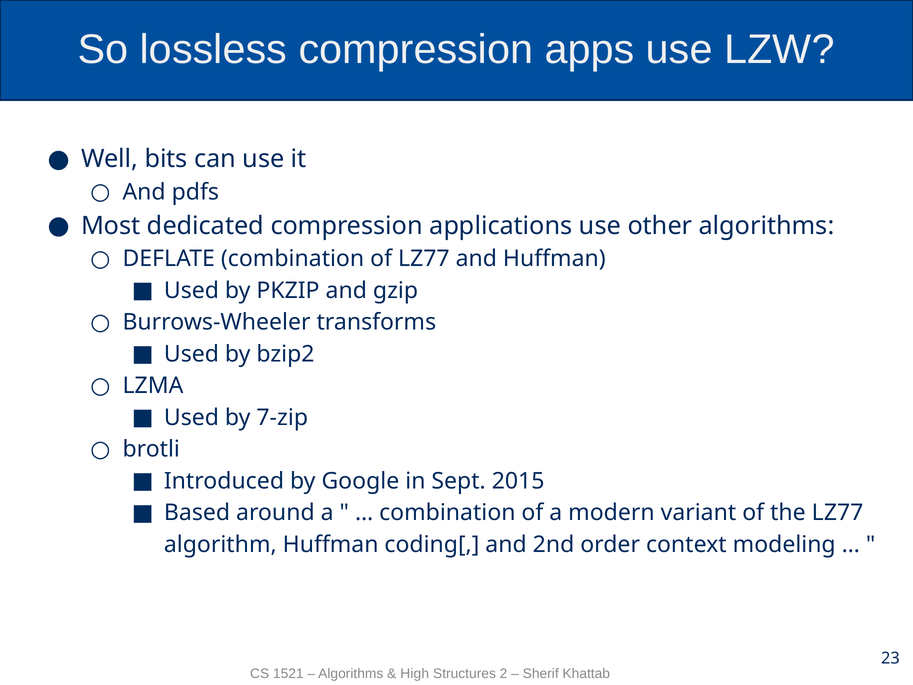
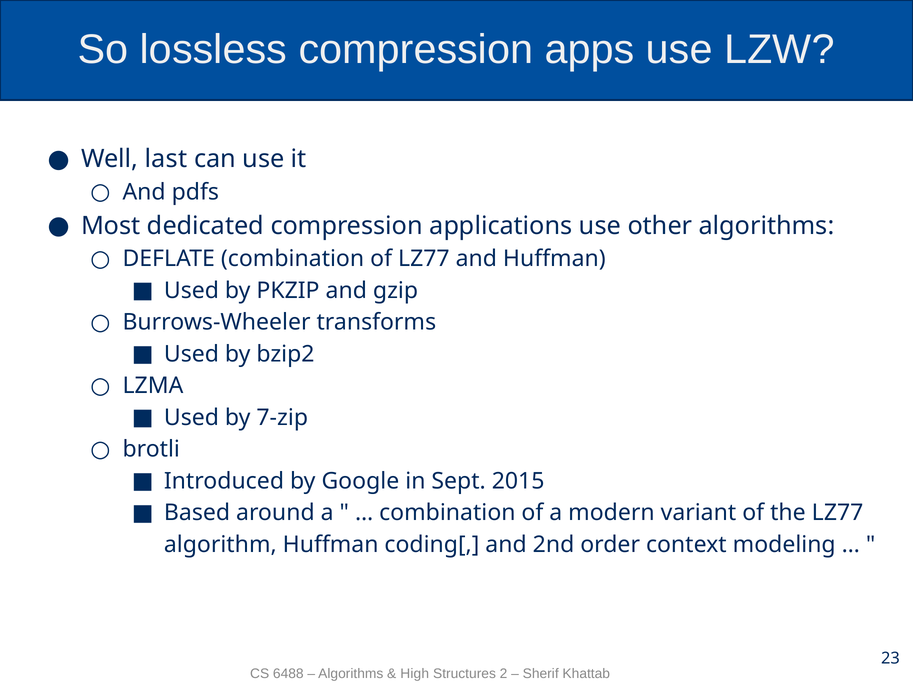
bits: bits -> last
1521: 1521 -> 6488
